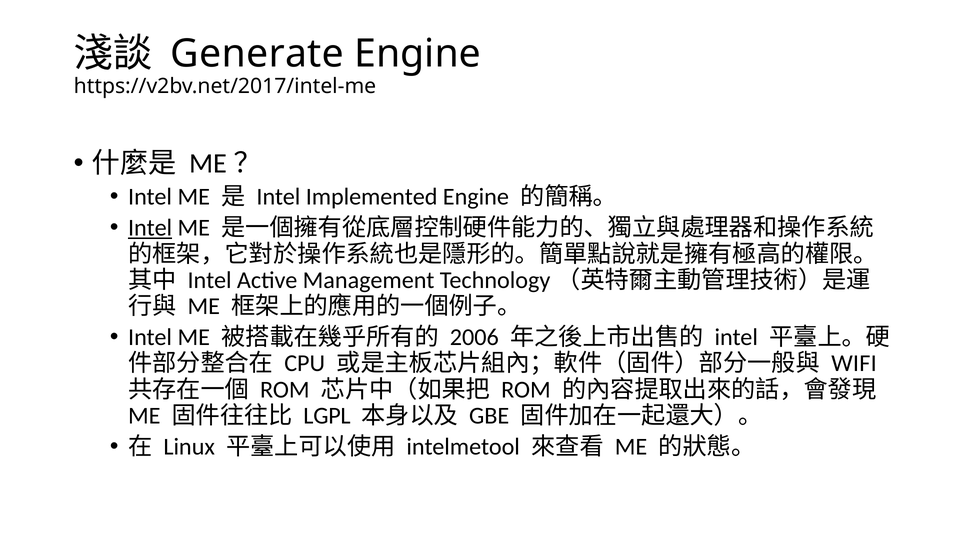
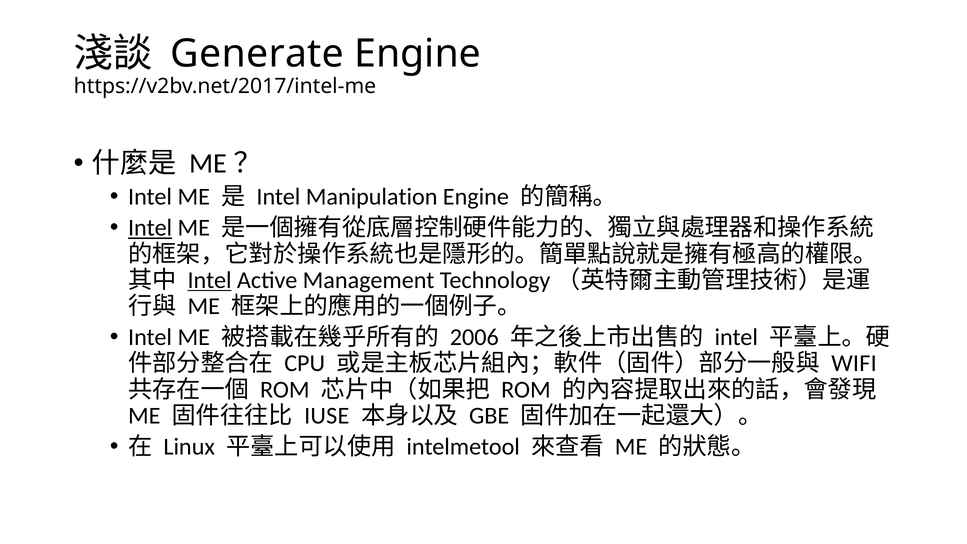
Implemented: Implemented -> Manipulation
Intel at (210, 280) underline: none -> present
LGPL: LGPL -> IUSE
